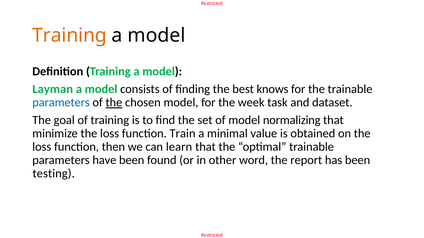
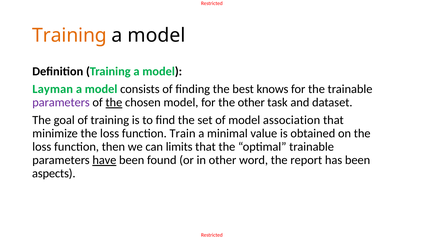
parameters at (61, 103) colour: blue -> purple
the week: week -> other
normalizing: normalizing -> association
learn: learn -> limits
have underline: none -> present
testing: testing -> aspects
